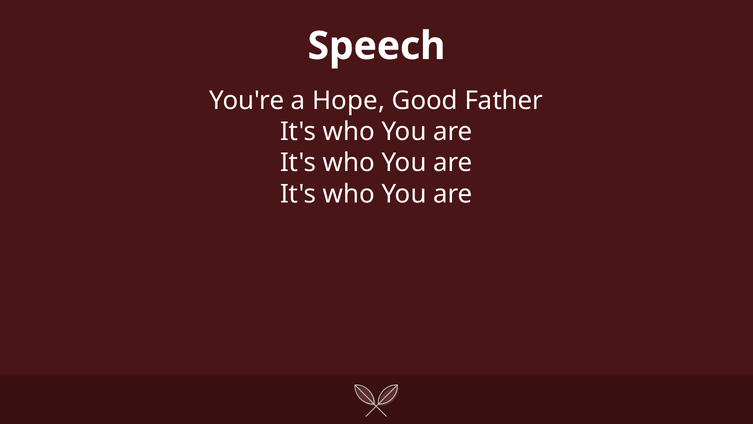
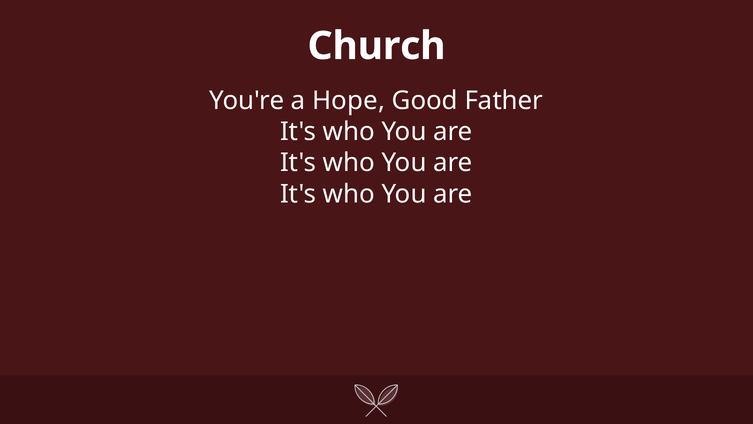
Speech: Speech -> Church
